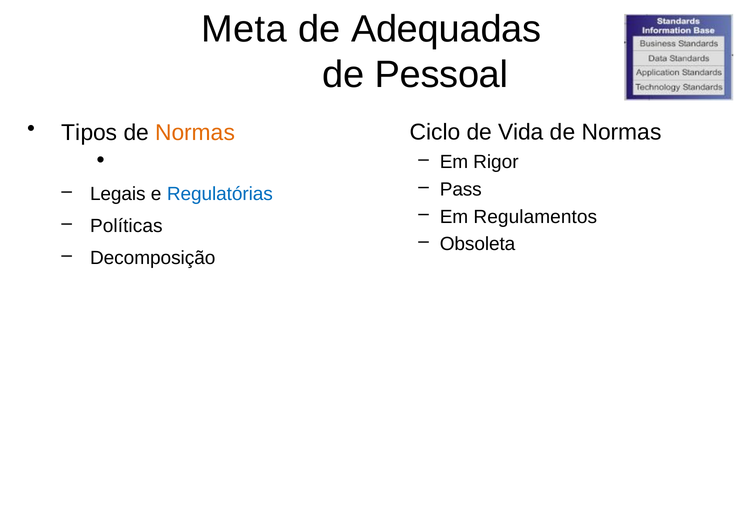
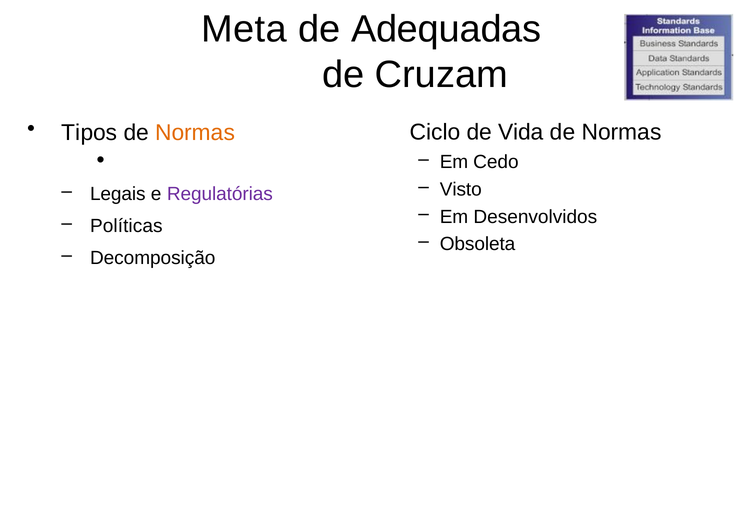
Pessoal: Pessoal -> Cruzam
Rigor: Rigor -> Cedo
Pass: Pass -> Visto
Regulatórias colour: blue -> purple
Regulamentos: Regulamentos -> Desenvolvidos
